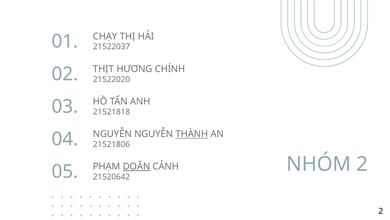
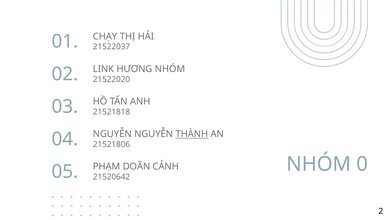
THỊT: THỊT -> LINK
HƯƠNG CHÍNH: CHÍNH -> NHÓM
NHÓM 2: 2 -> 0
DOÃN underline: present -> none
